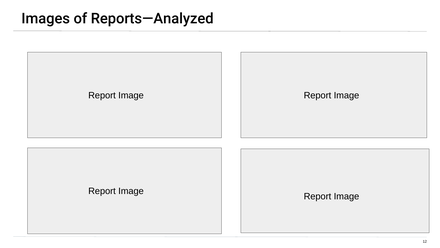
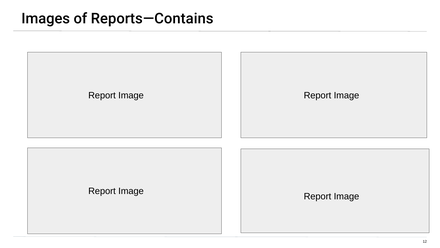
Reports—Analyzed: Reports—Analyzed -> Reports—Contains
